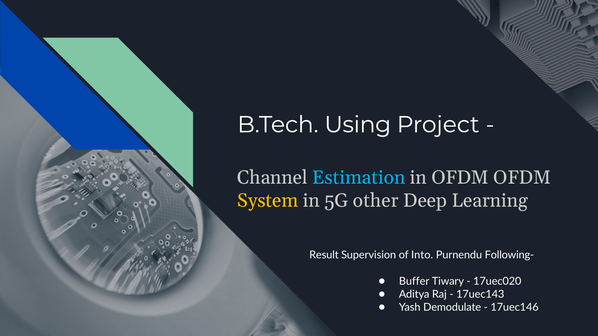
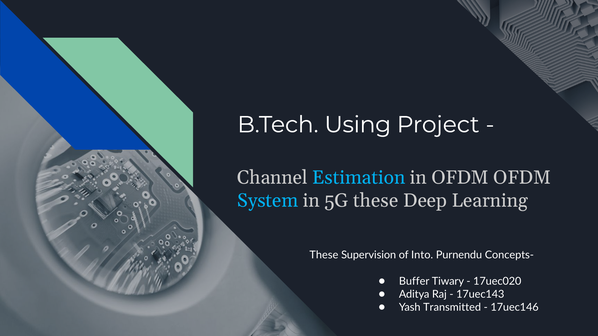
System colour: yellow -> light blue
5G other: other -> these
Result at (324, 255): Result -> These
Following-: Following- -> Concepts-
Demodulate: Demodulate -> Transmitted
